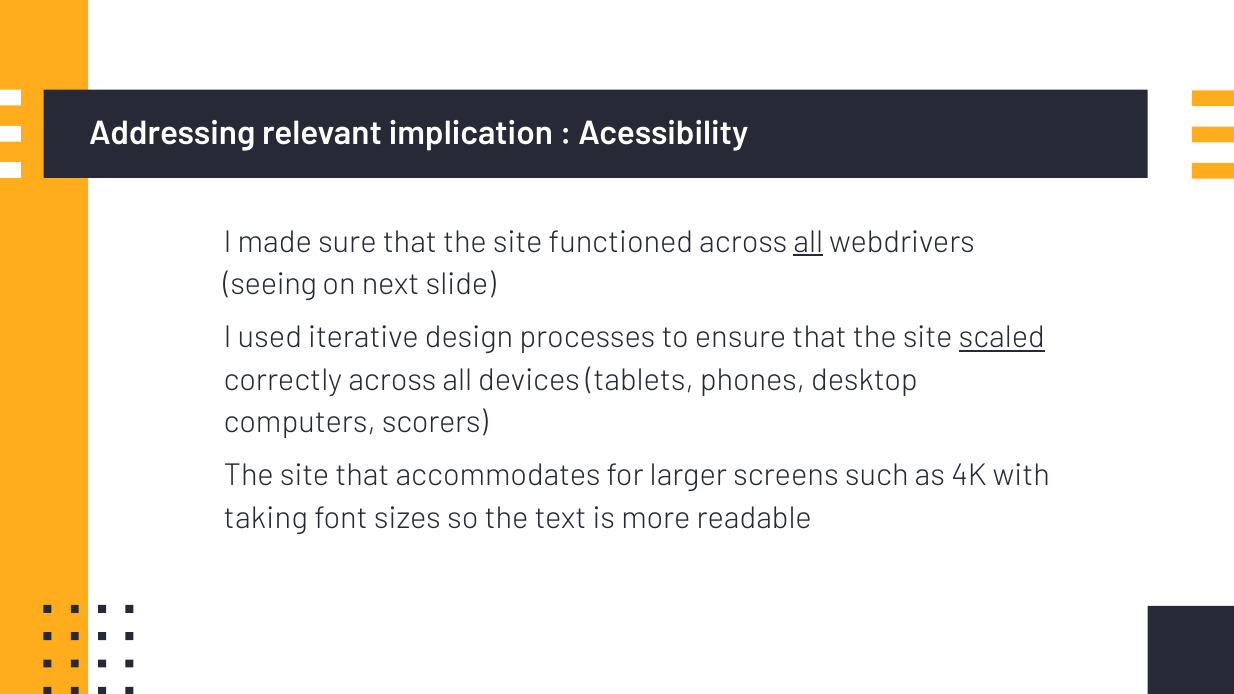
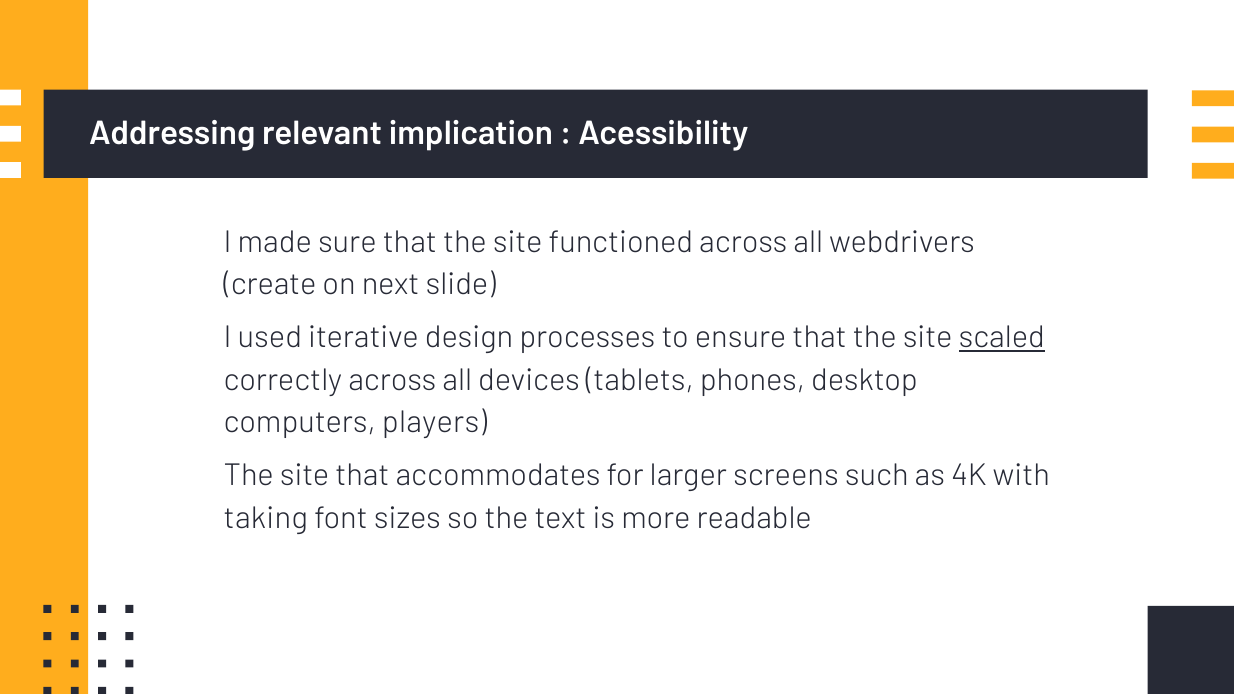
all at (808, 242) underline: present -> none
seeing: seeing -> create
scorers: scorers -> players
